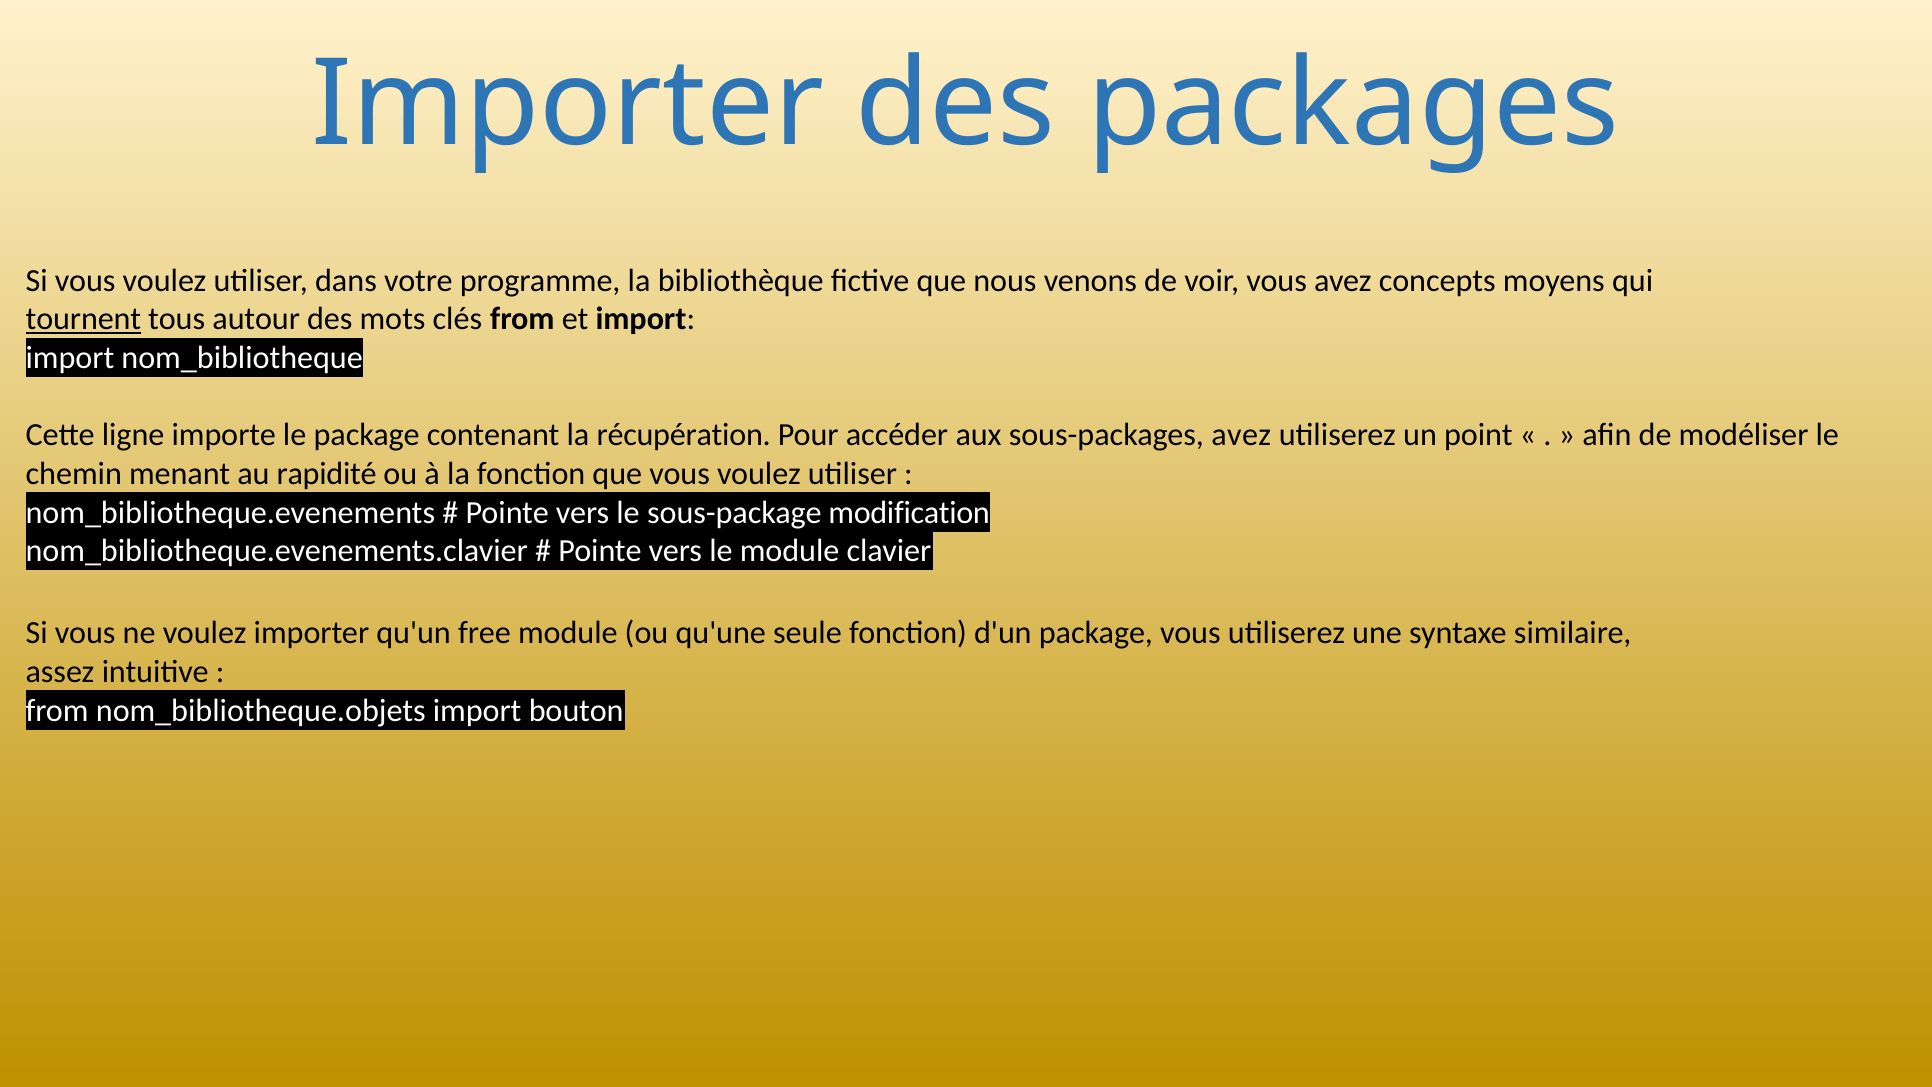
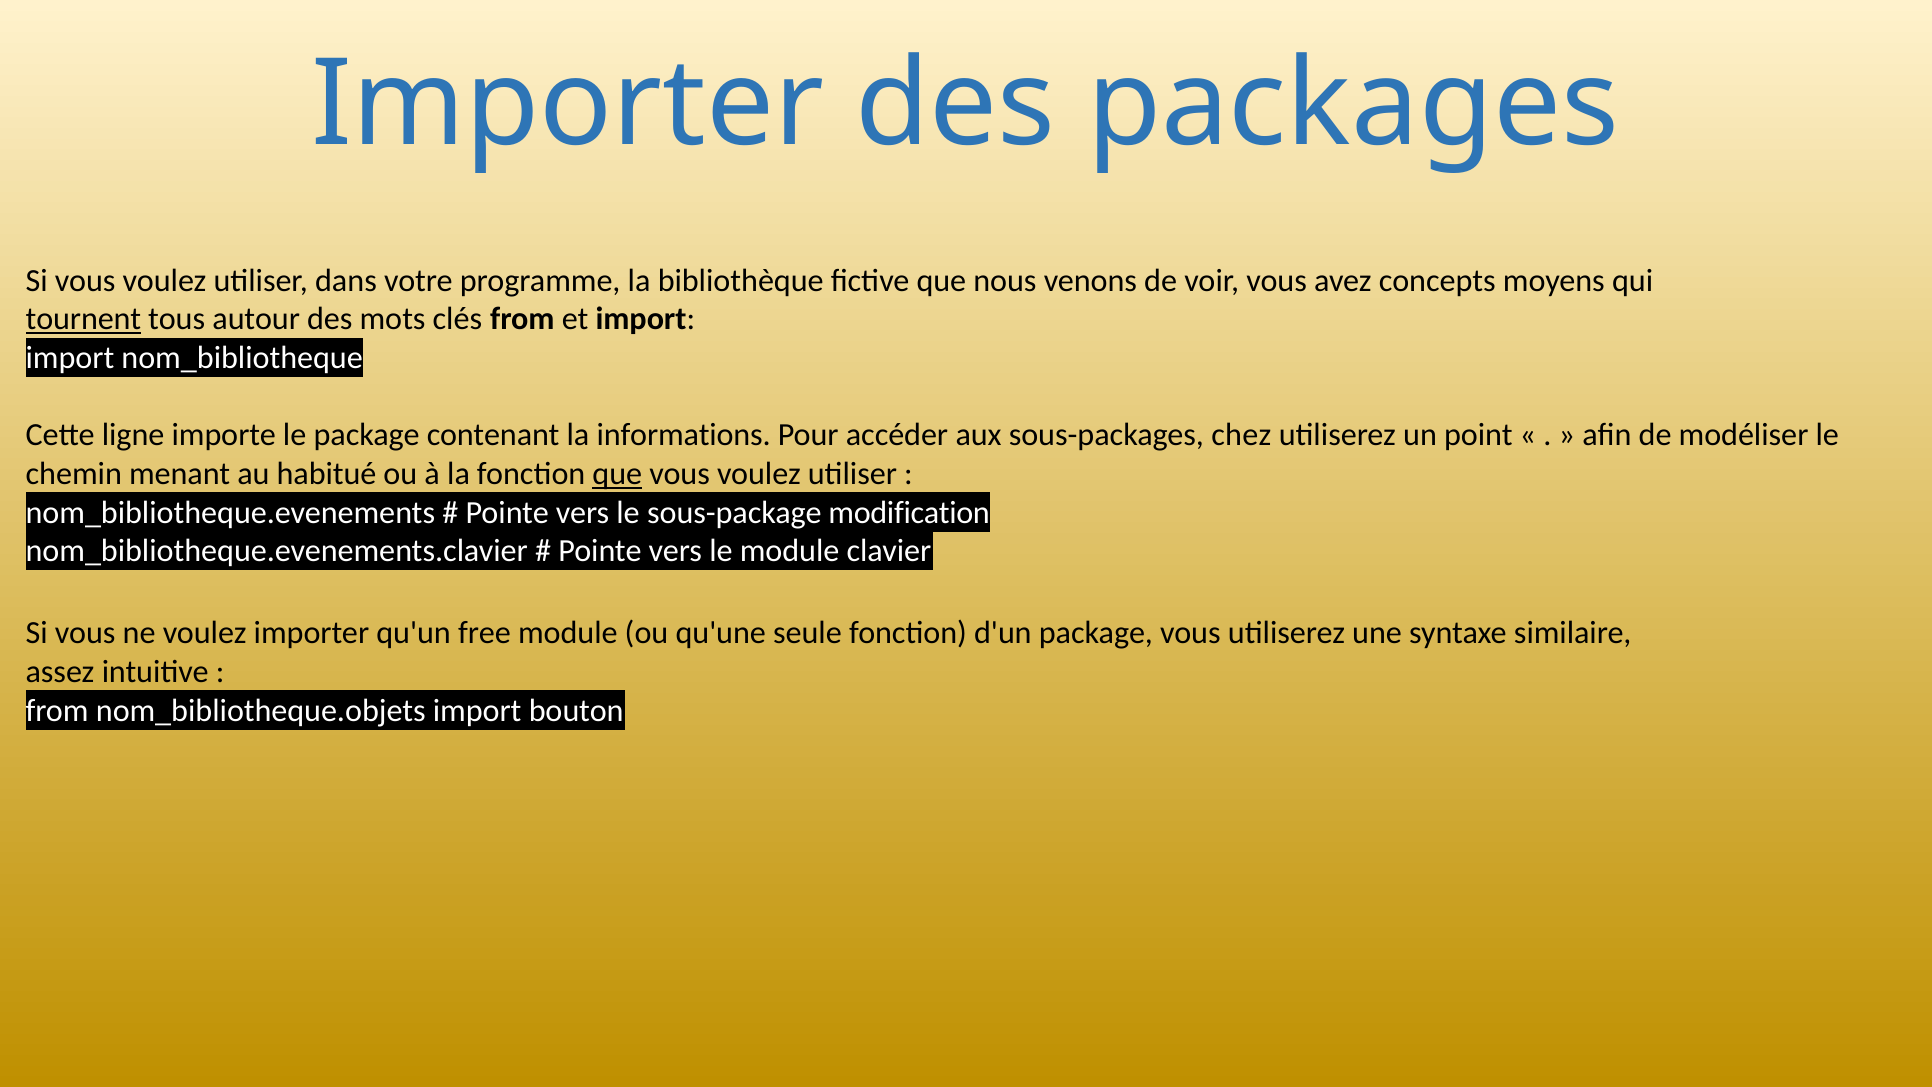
récupération: récupération -> informations
sous-packages avez: avez -> chez
rapidité: rapidité -> habitué
que at (617, 474) underline: none -> present
